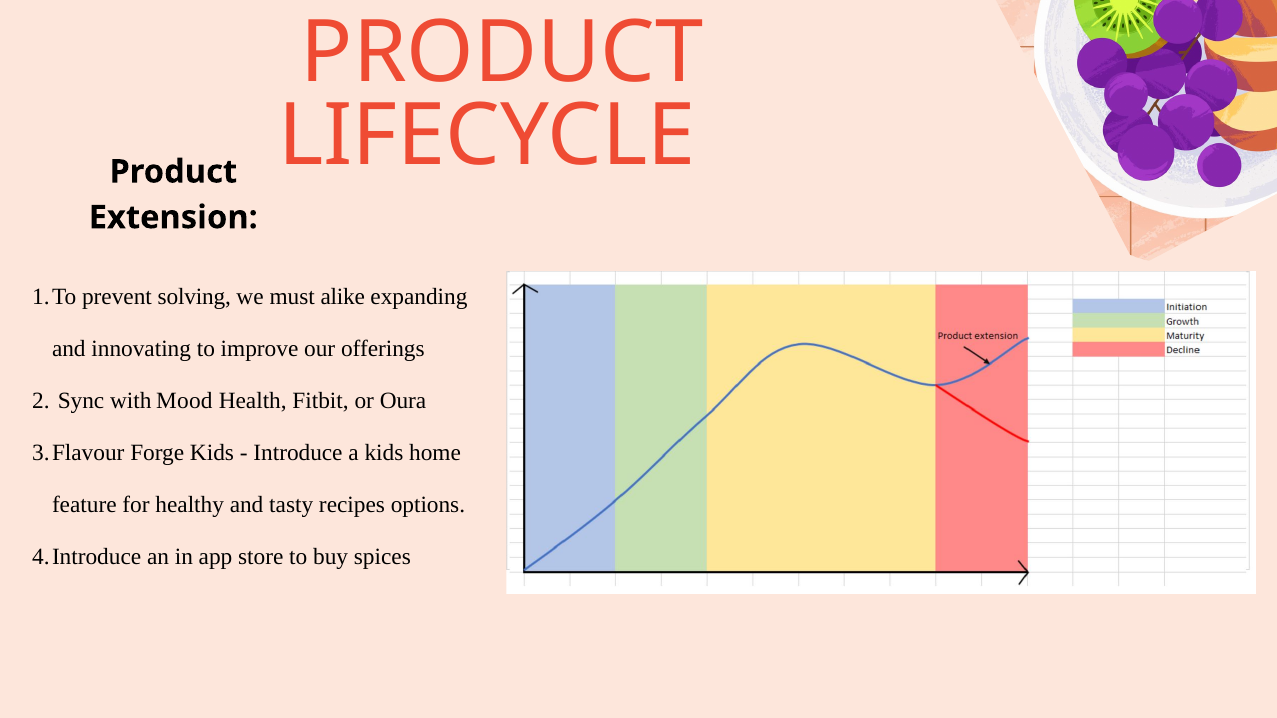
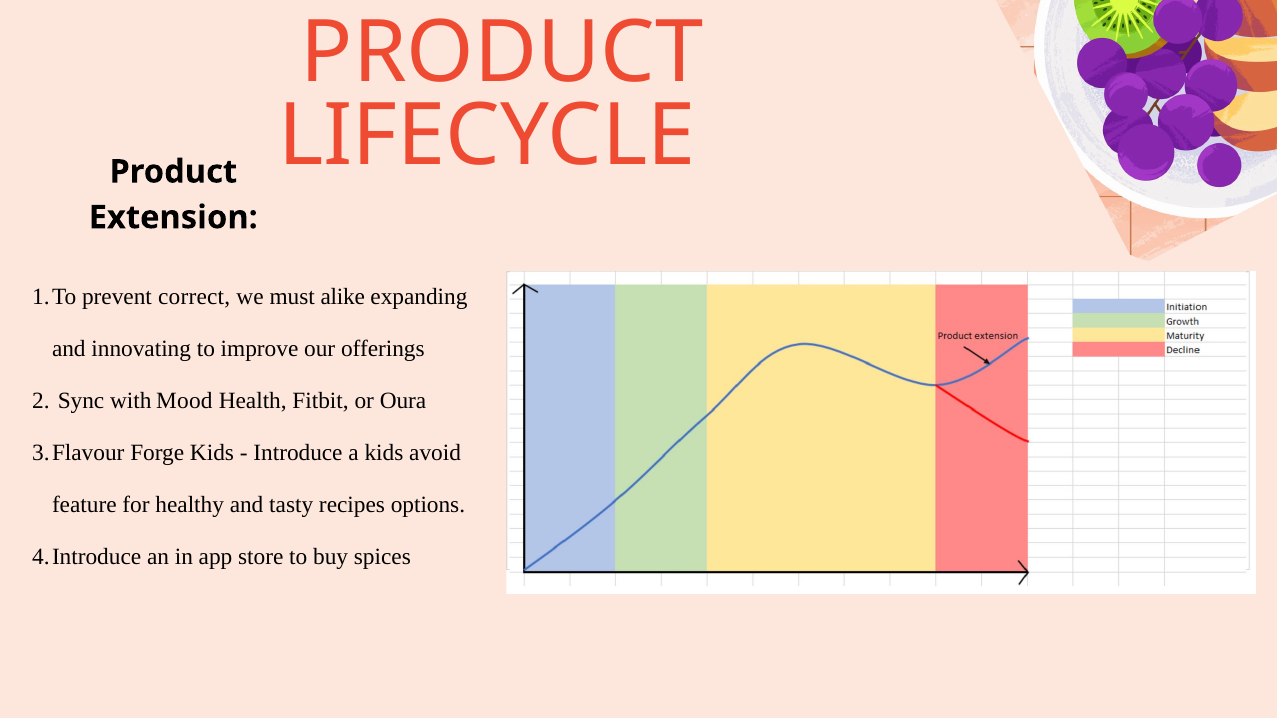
solving: solving -> correct
home: home -> avoid
